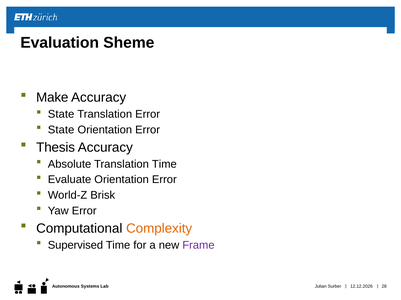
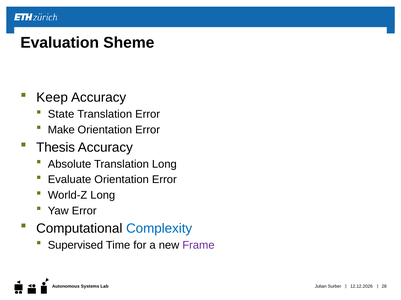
Make: Make -> Keep
State at (61, 130): State -> Make
Translation Time: Time -> Long
World-Z Brisk: Brisk -> Long
Complexity colour: orange -> blue
